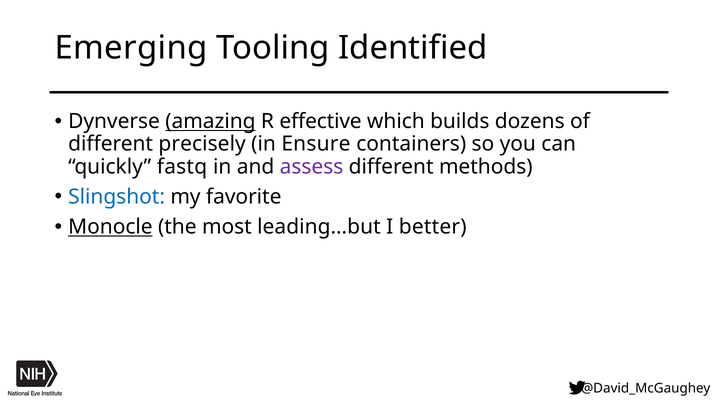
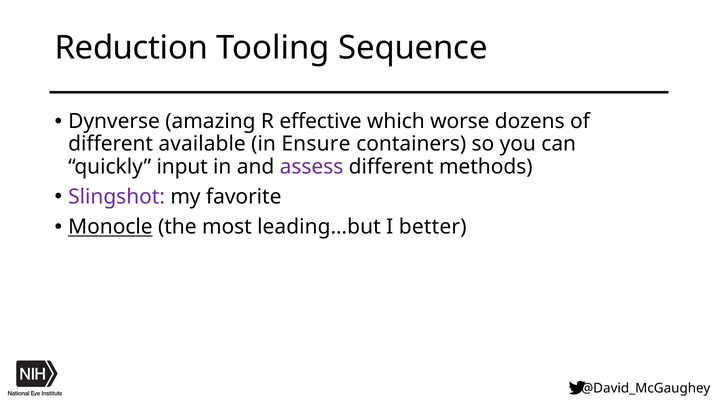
Emerging: Emerging -> Reduction
Identified: Identified -> Sequence
amazing underline: present -> none
builds: builds -> worse
precisely: precisely -> available
fastq: fastq -> input
Slingshot colour: blue -> purple
